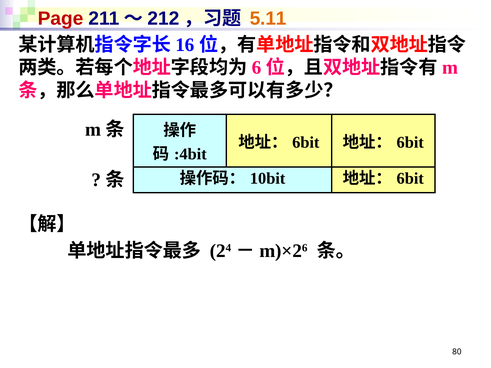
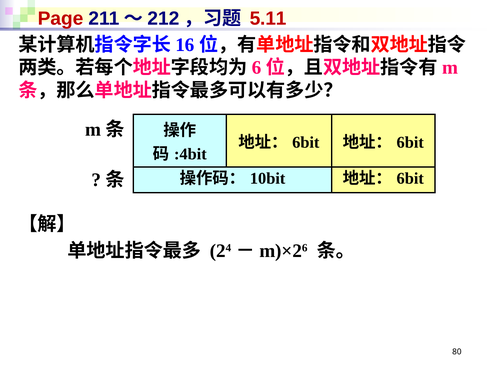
5.11 colour: orange -> red
